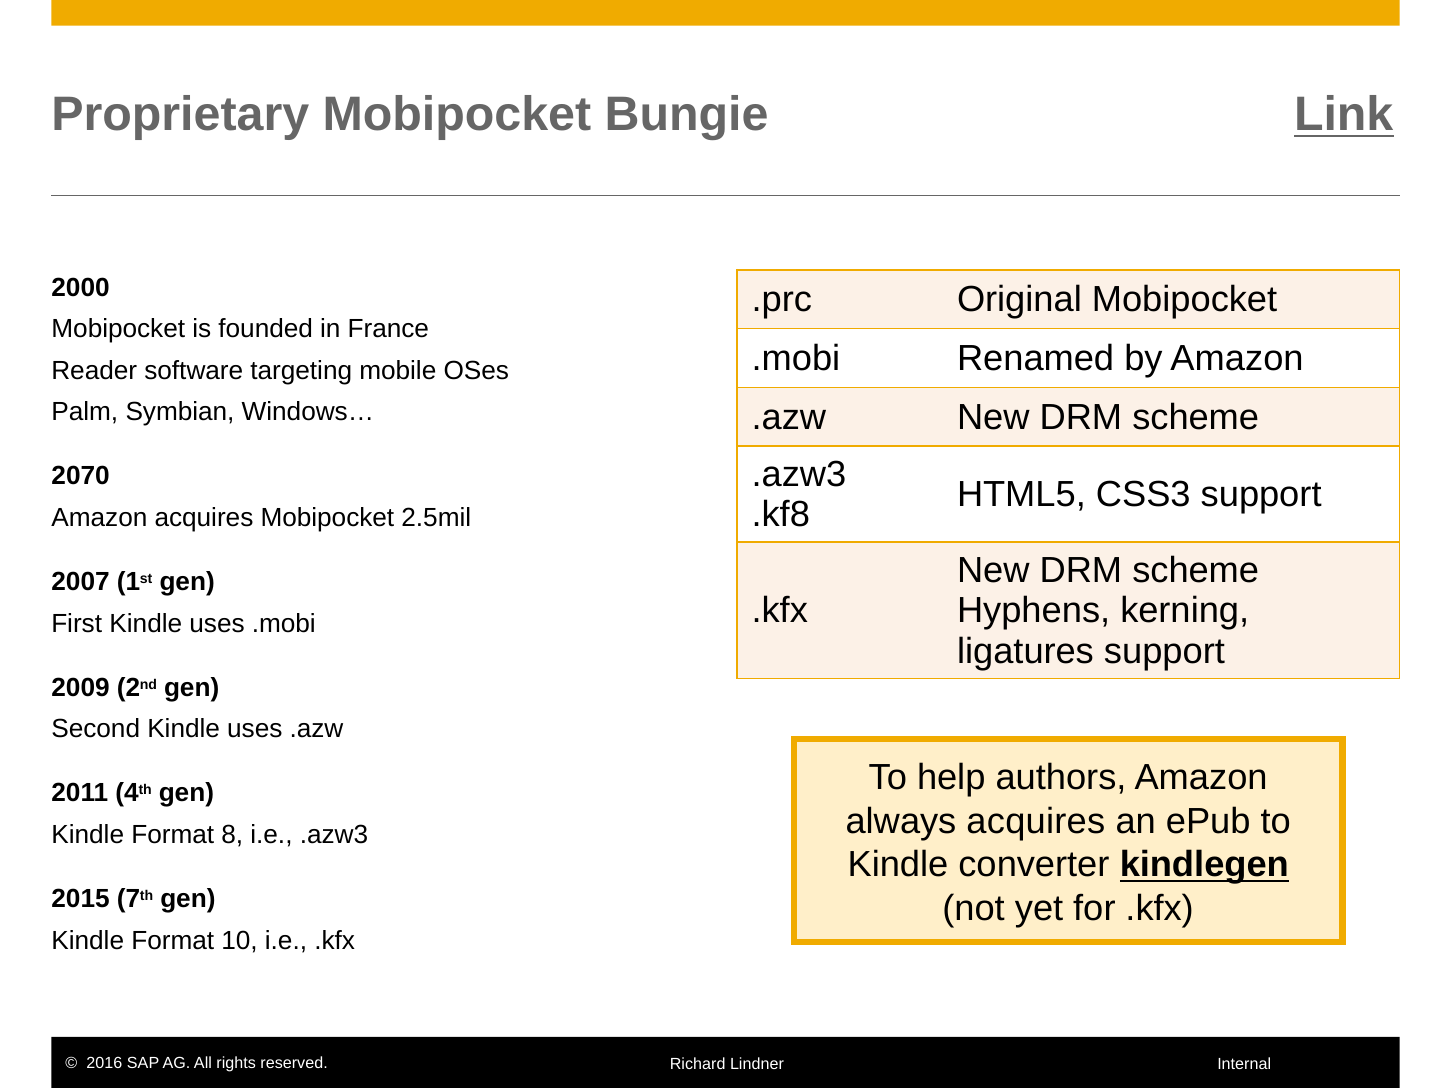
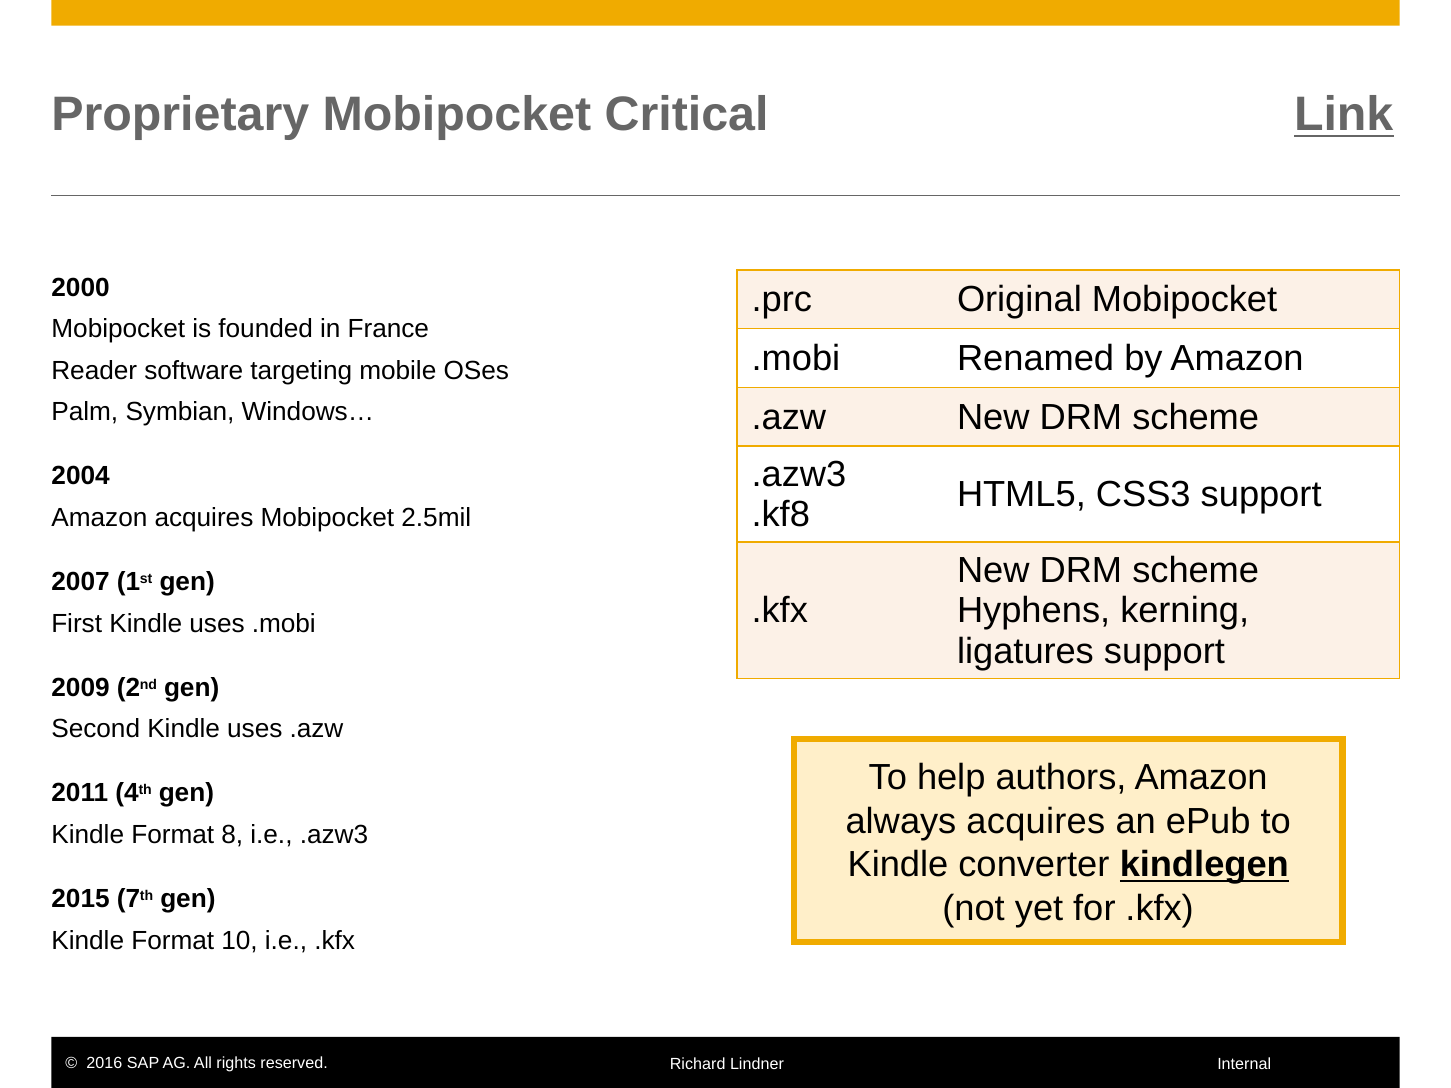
Bungie: Bungie -> Critical
2070: 2070 -> 2004
